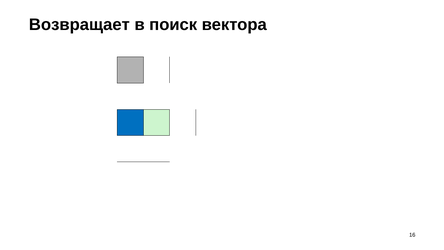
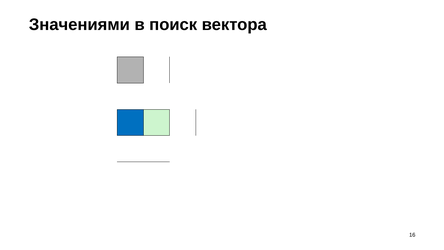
Возвращает: Возвращает -> Значениями
